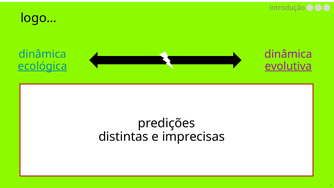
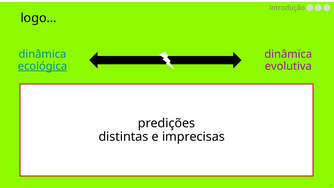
evolutiva underline: present -> none
